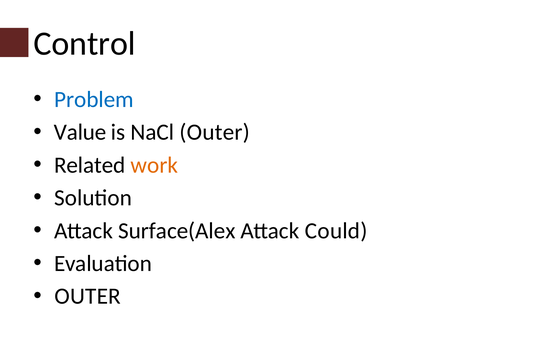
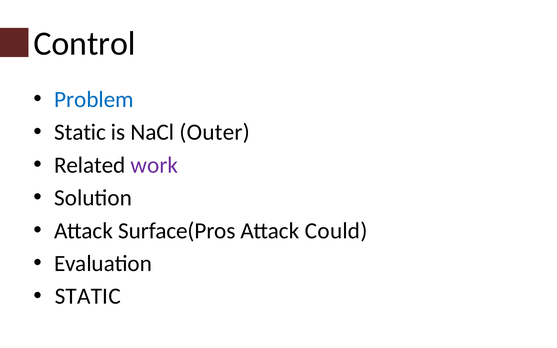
Value at (80, 132): Value -> Static
work colour: orange -> purple
Surface(Alex: Surface(Alex -> Surface(Pros
OUTER at (88, 296): OUTER -> STATIC
